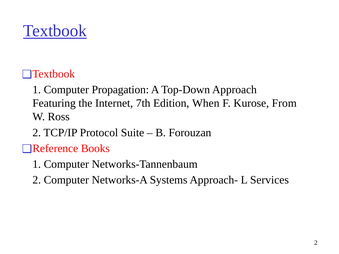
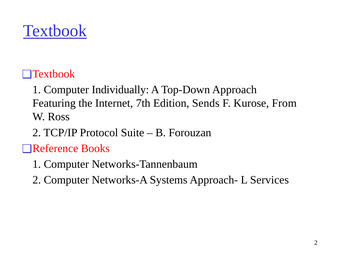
Propagation: Propagation -> Individually
When: When -> Sends
